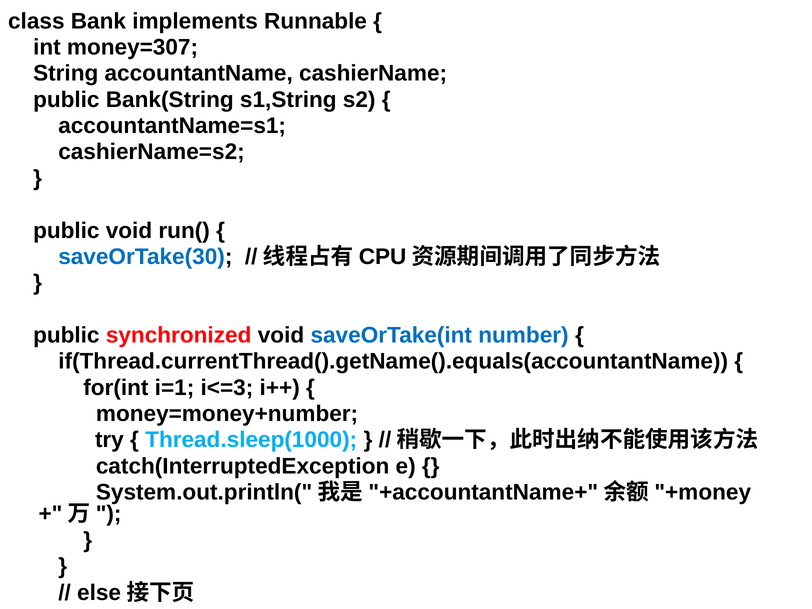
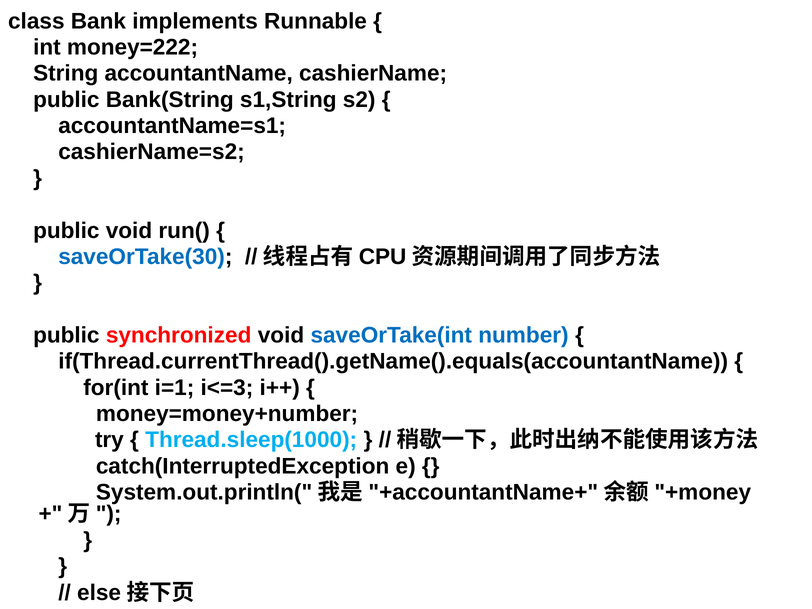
money=307: money=307 -> money=222
